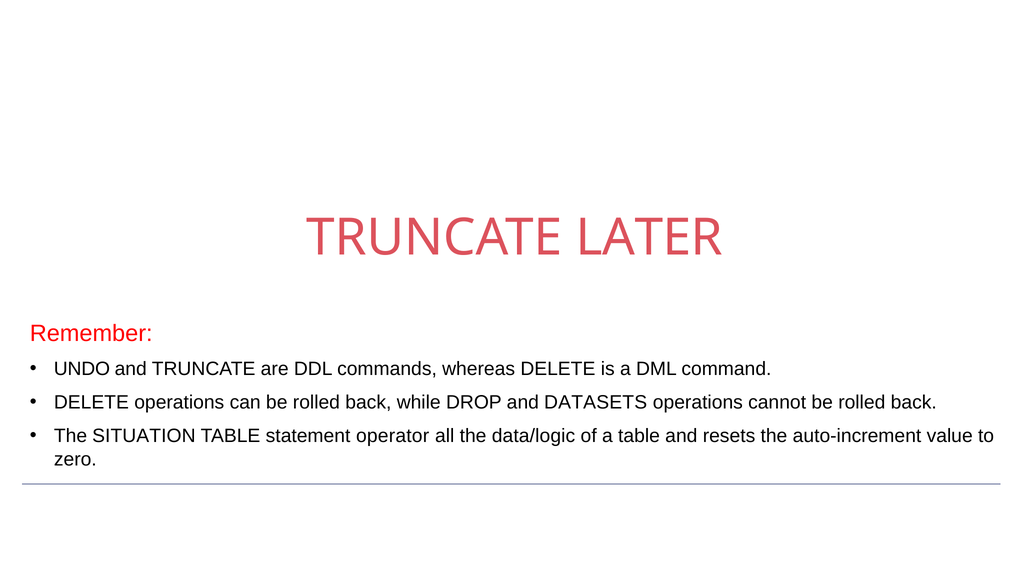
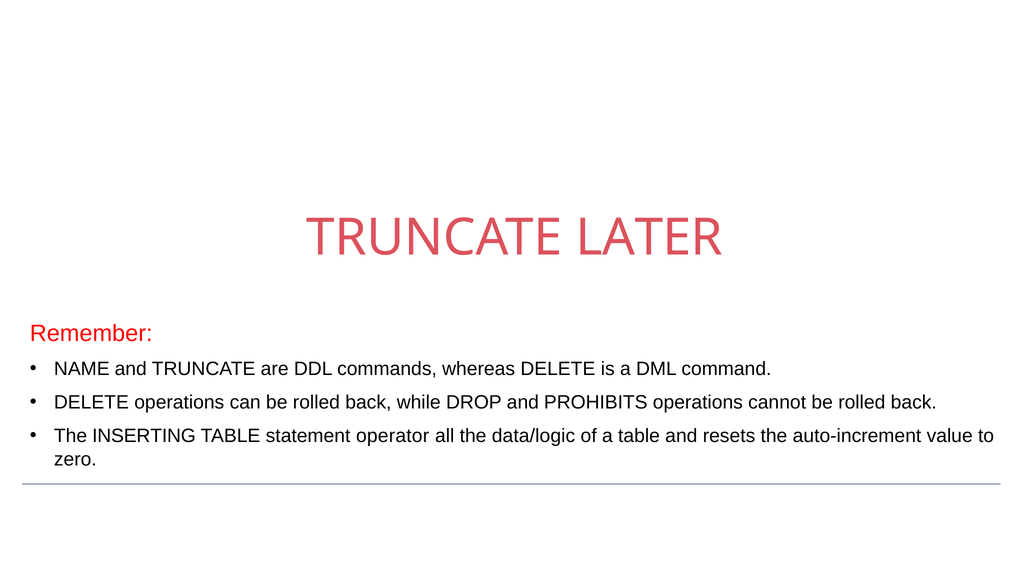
UNDO: UNDO -> NAME
DATASETS: DATASETS -> PROHIBITS
SITUATION: SITUATION -> INSERTING
